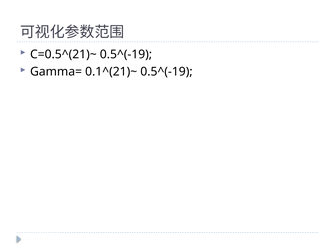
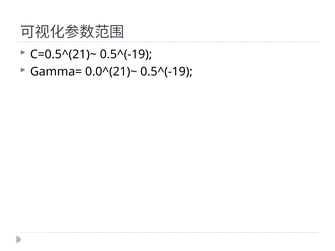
0.1^(21)~: 0.1^(21)~ -> 0.0^(21)~
